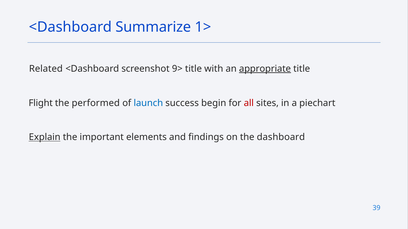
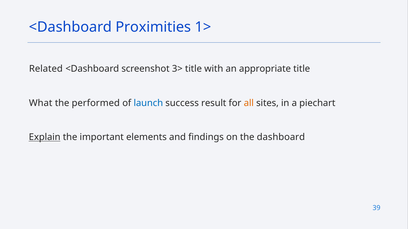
Summarize: Summarize -> Proximities
9>: 9> -> 3>
appropriate underline: present -> none
Flight: Flight -> What
begin: begin -> result
all colour: red -> orange
